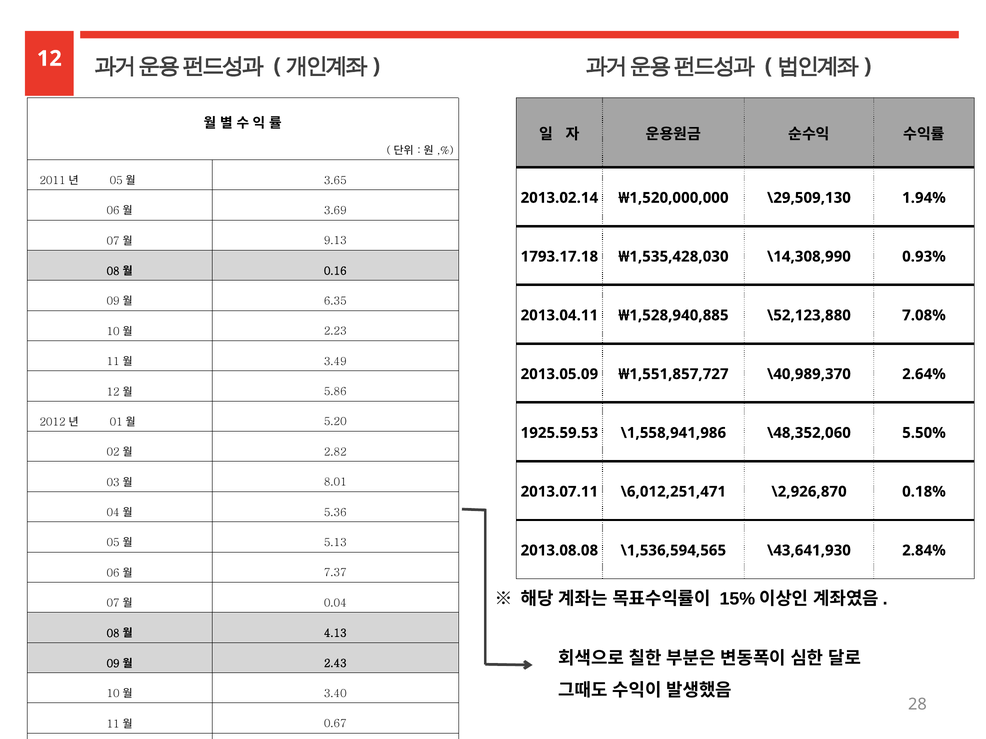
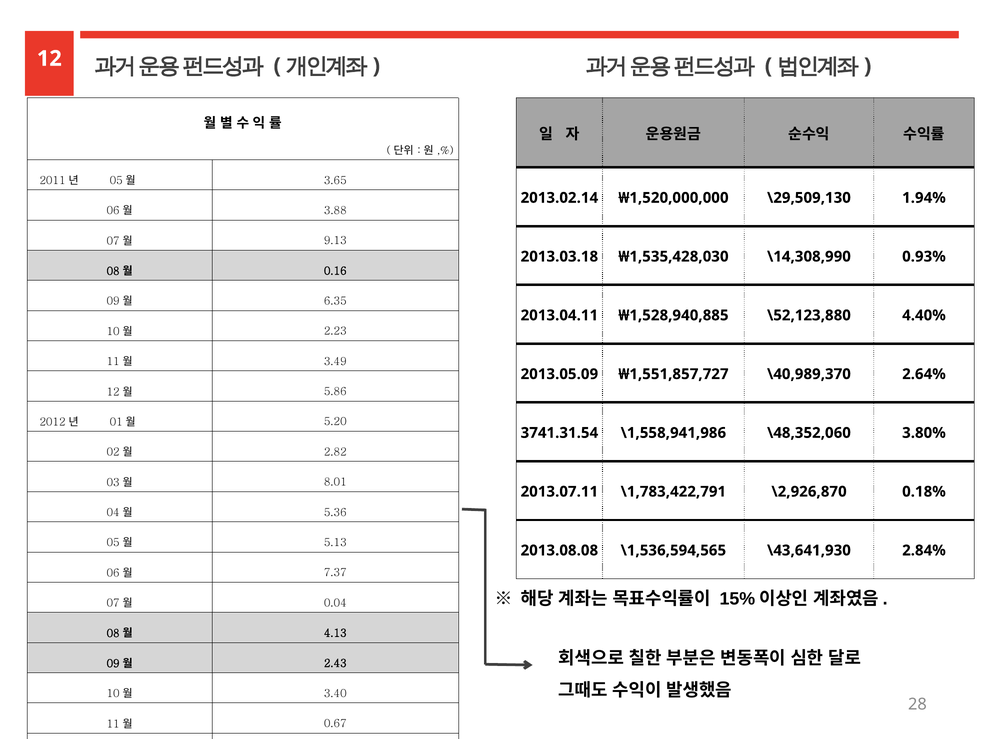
3.69: 3.69 -> 3.88
1793.17.18: 1793.17.18 -> 2013.03.18
7.08%: 7.08% -> 4.40%
1925.59.53: 1925.59.53 -> 3741.31.54
5.50%: 5.50% -> 3.80%
\6,012,251,471: \6,012,251,471 -> \1,783,422,791
